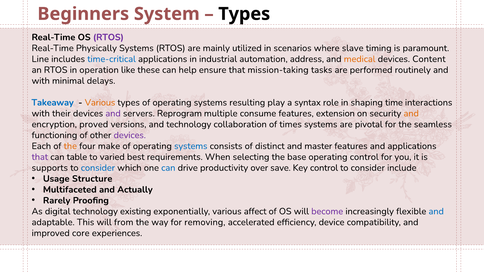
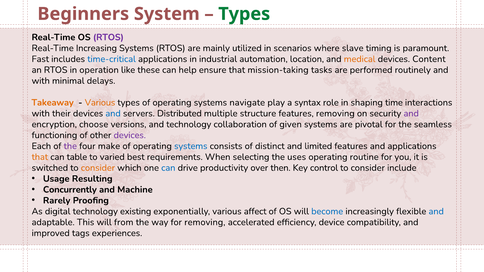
Types at (244, 14) colour: black -> green
Physically: Physically -> Increasing
Line: Line -> Fast
address: address -> location
Takeaway colour: blue -> orange
resulting: resulting -> navigate
and at (113, 113) colour: purple -> blue
Reprogram: Reprogram -> Distributed
consume: consume -> structure
features extension: extension -> removing
and at (411, 113) colour: orange -> purple
proved: proved -> choose
times: times -> given
the at (70, 146) colour: orange -> purple
master: master -> limited
that at (40, 157) colour: purple -> orange
base: base -> uses
operating control: control -> routine
supports: supports -> switched
consider at (98, 168) colour: blue -> orange
save: save -> then
Structure: Structure -> Resulting
Multifaceted: Multifaceted -> Concurrently
Actually: Actually -> Machine
become colour: purple -> blue
core: core -> tags
